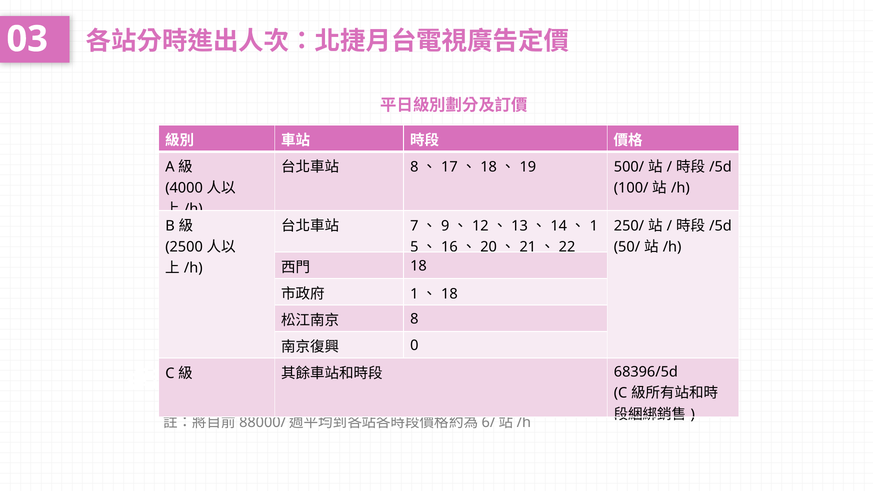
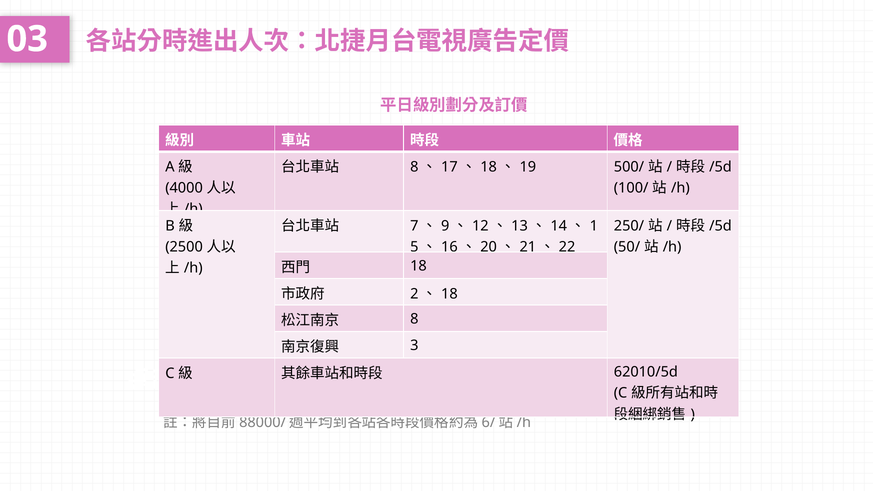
1 at (414, 294): 1 -> 2
0: 0 -> 3
68396/5d: 68396/5d -> 62010/5d
